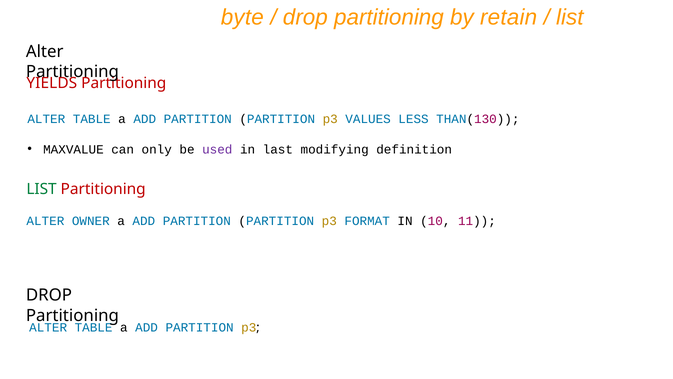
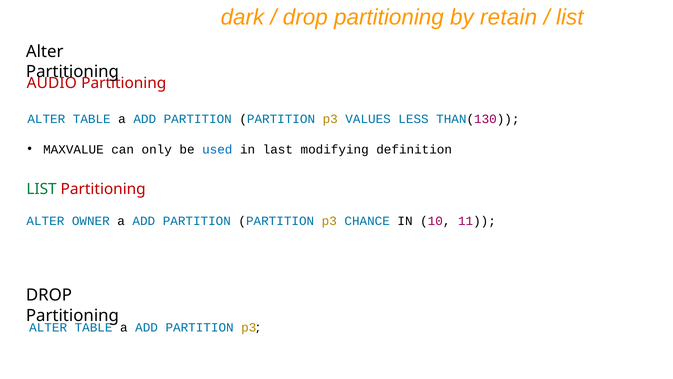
byte: byte -> dark
YIELDS: YIELDS -> AUDIO
used colour: purple -> blue
FORMAT: FORMAT -> CHANCE
